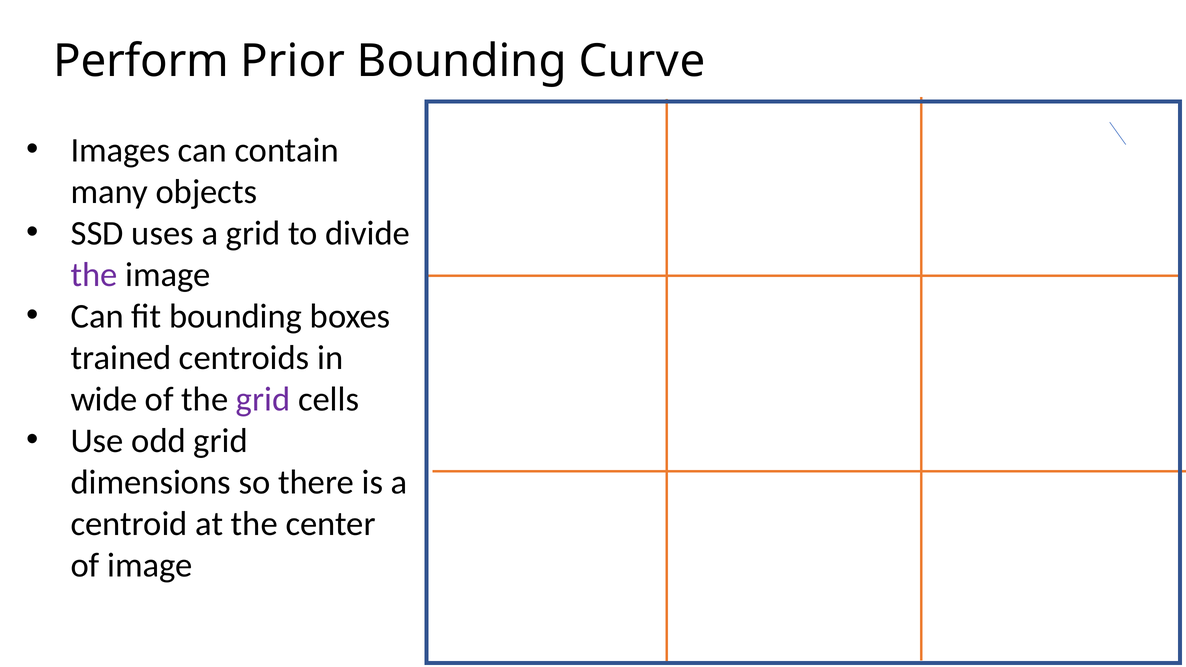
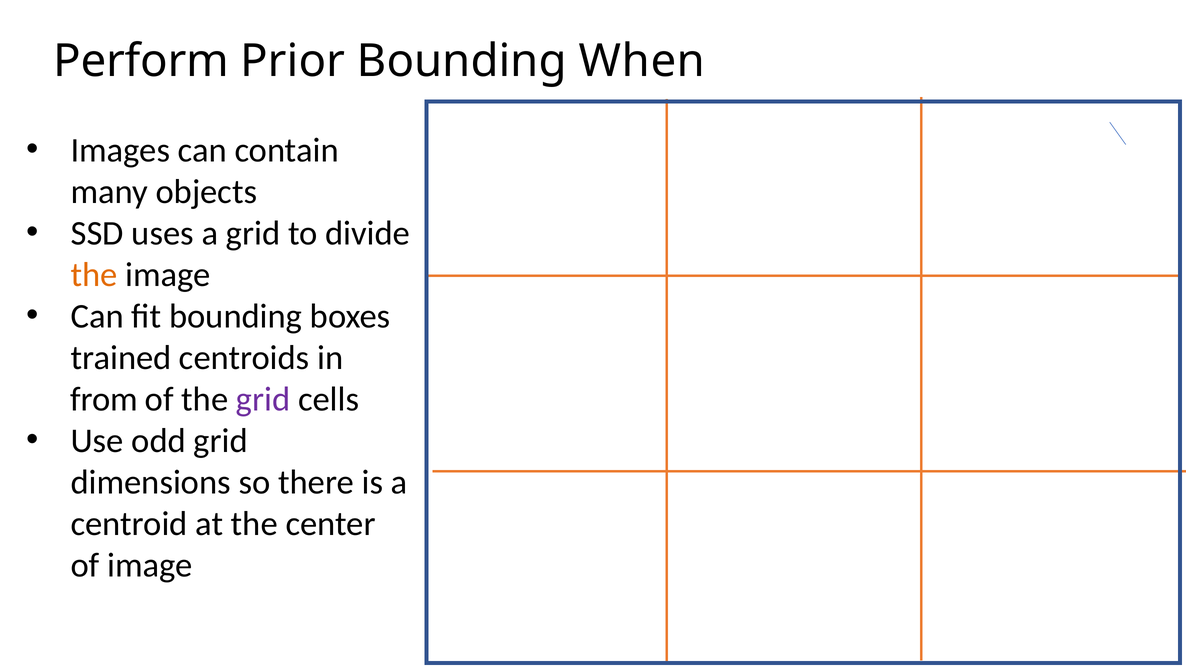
Curve: Curve -> When
the at (94, 275) colour: purple -> orange
wide: wide -> from
